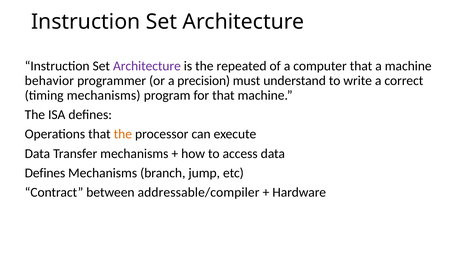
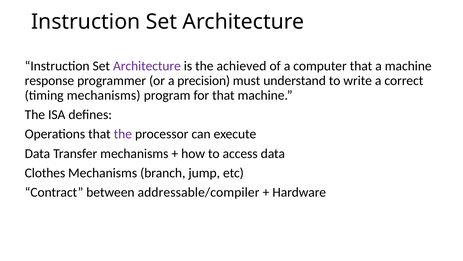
repeated: repeated -> achieved
behavior: behavior -> response
the at (123, 134) colour: orange -> purple
Defines at (45, 173): Defines -> Clothes
